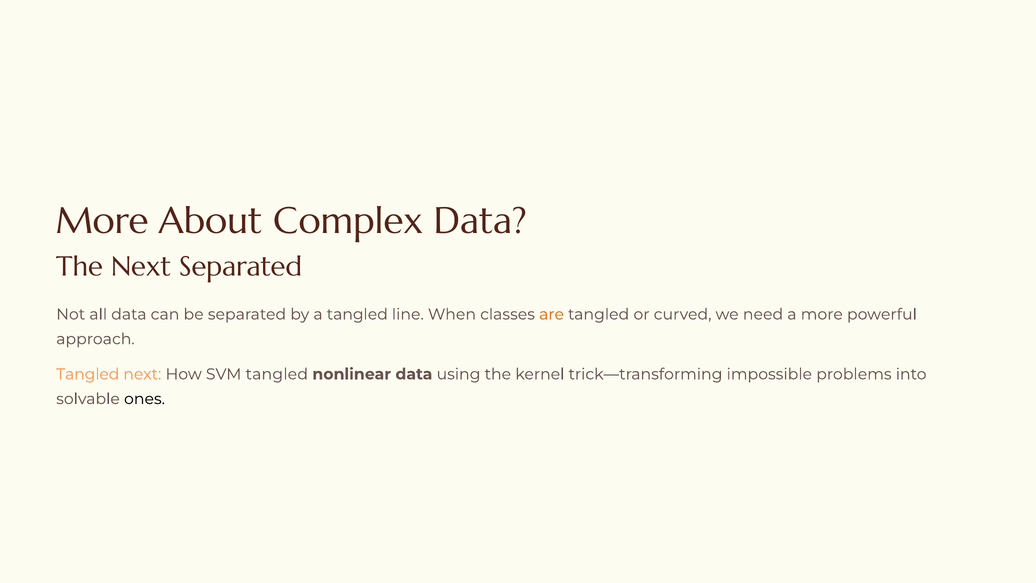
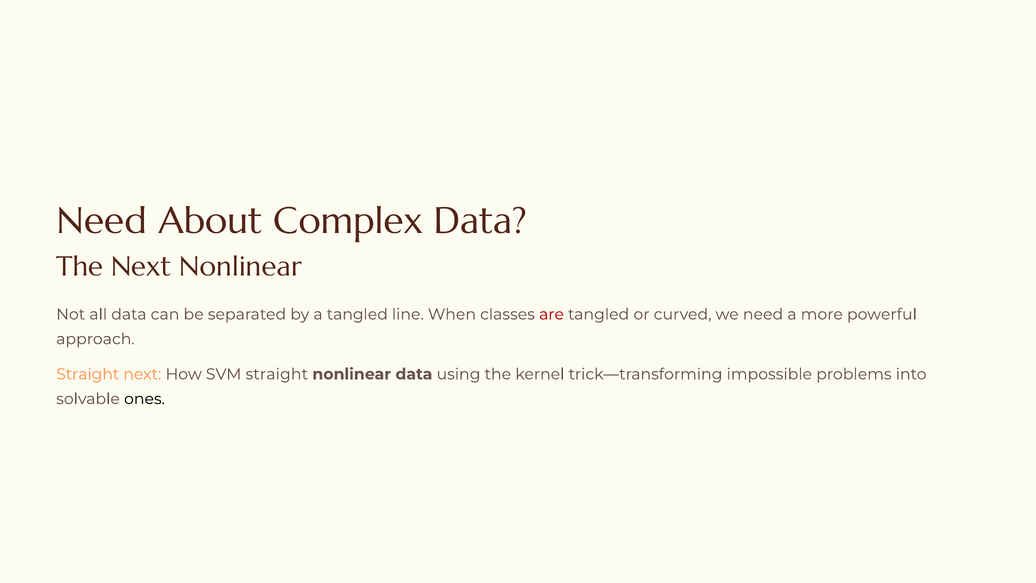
More at (102, 221): More -> Need
Next Separated: Separated -> Nonlinear
are colour: orange -> red
Tangled at (88, 374): Tangled -> Straight
SVM tangled: tangled -> straight
